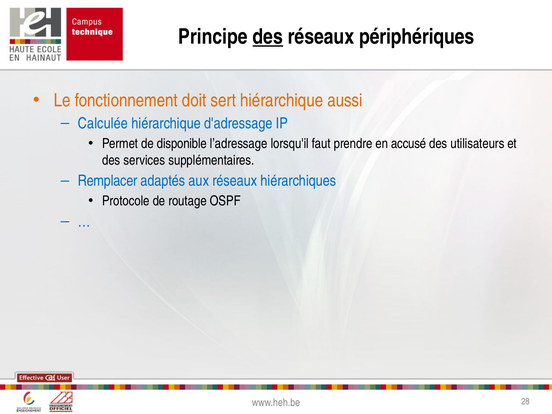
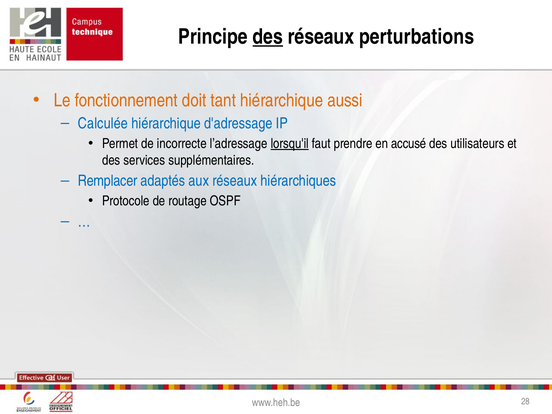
périphériques: périphériques -> perturbations
sert: sert -> tant
disponible: disponible -> incorrecte
lorsqu'il underline: none -> present
